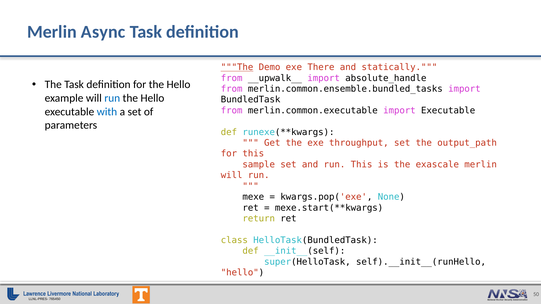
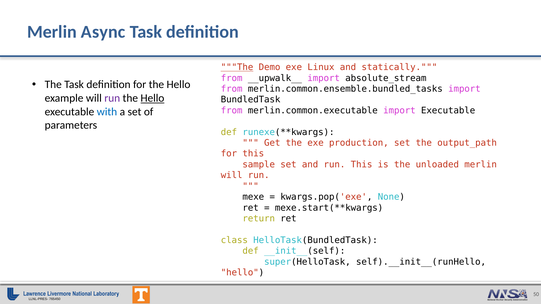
There: There -> Linux
absolute_handle: absolute_handle -> absolute_stream
run at (112, 98) colour: blue -> purple
Hello at (152, 98) underline: none -> present
throughput: throughput -> production
exascale: exascale -> unloaded
